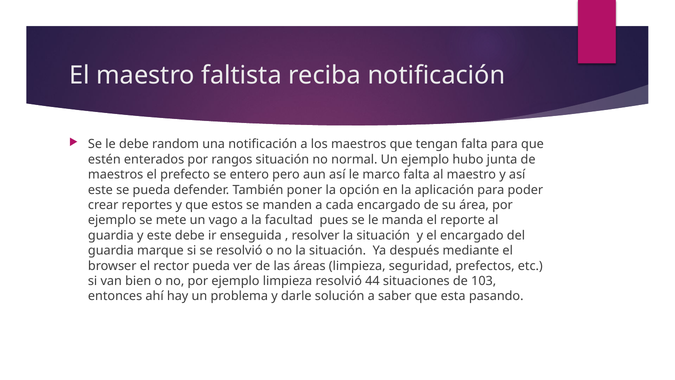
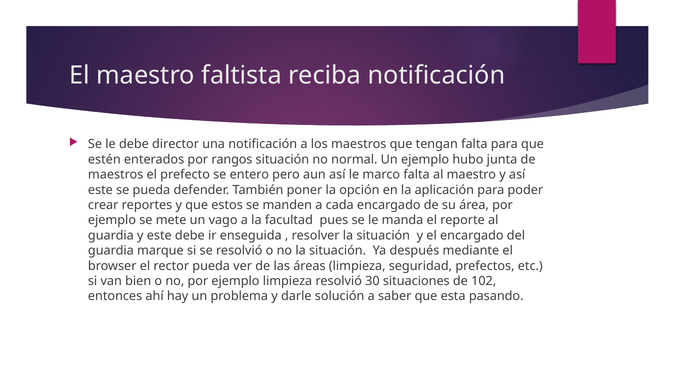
random: random -> director
44: 44 -> 30
103: 103 -> 102
